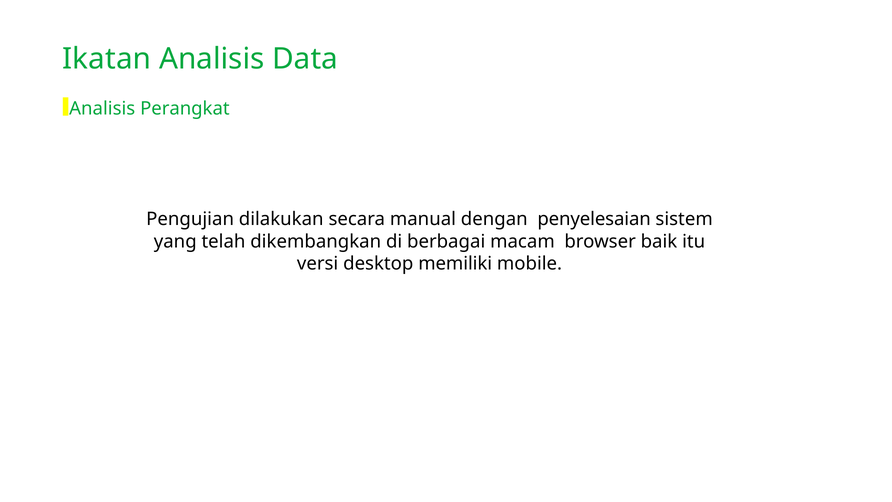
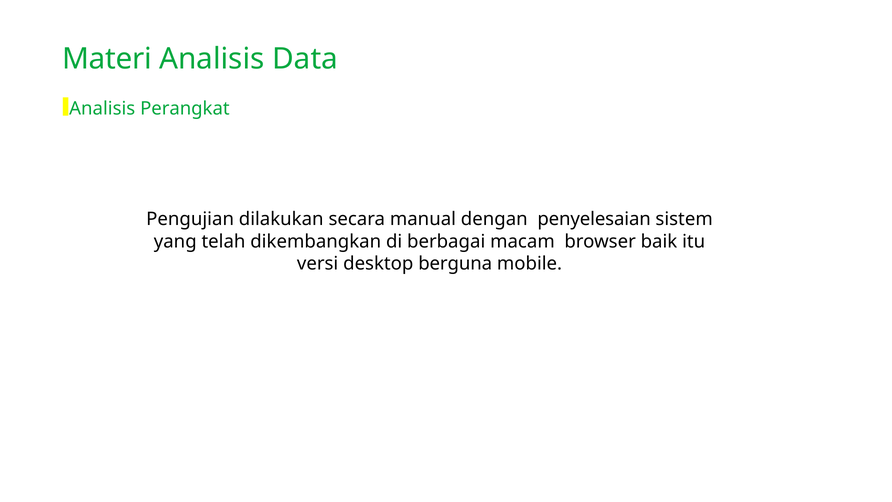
Ikatan: Ikatan -> Materi
memiliki: memiliki -> berguna
